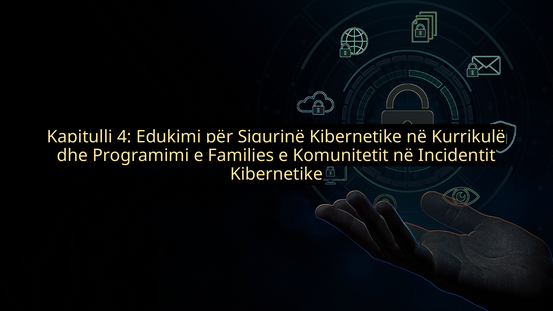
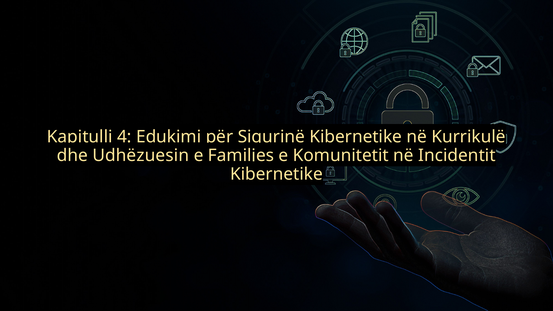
Programimi: Programimi -> Udhëzuesin
